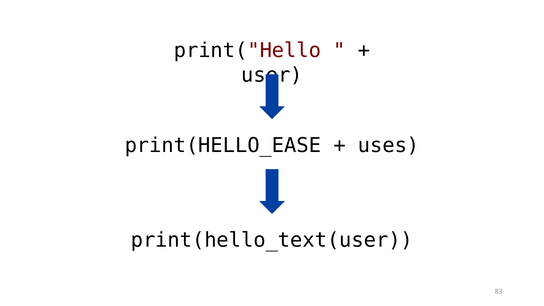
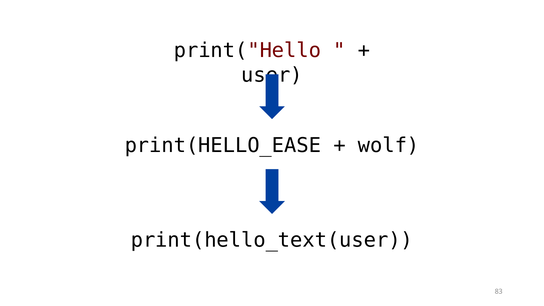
uses: uses -> wolf
